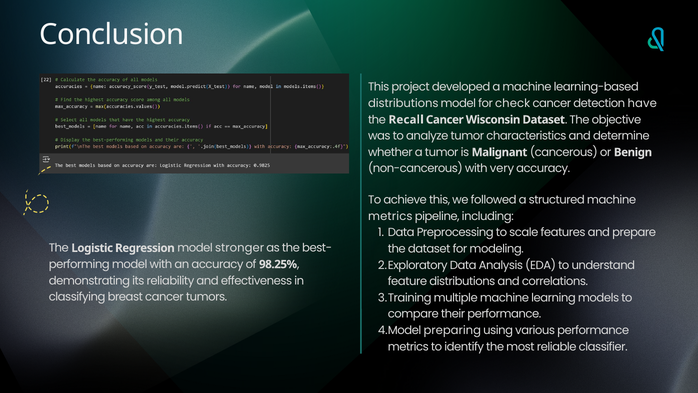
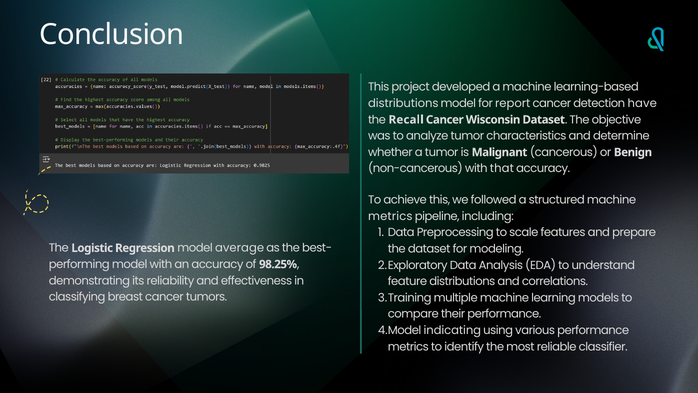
check: check -> report
very: very -> that
stronger: stronger -> average
preparing: preparing -> indicating
